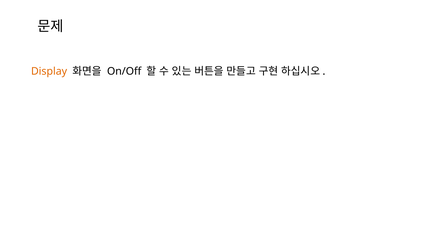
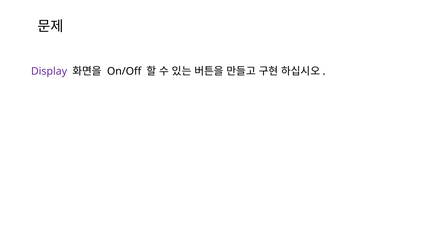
Display colour: orange -> purple
